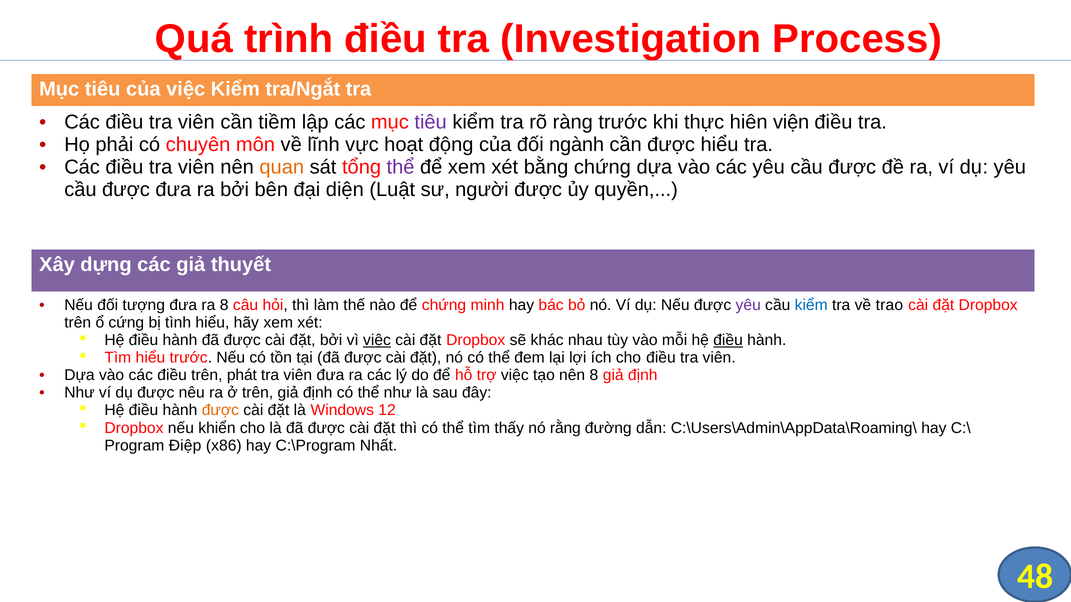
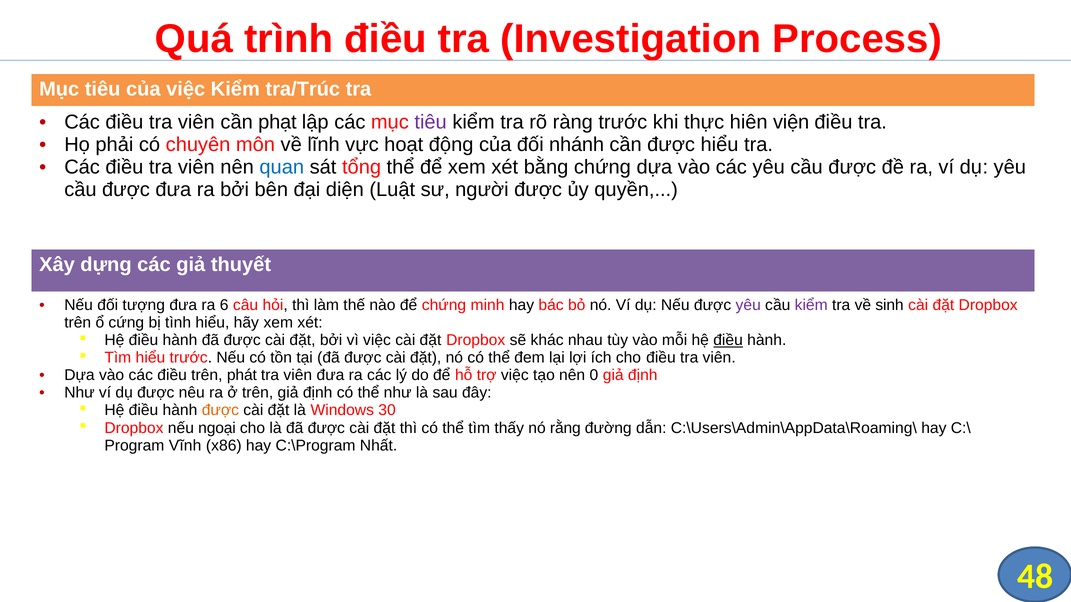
tra/Ngắt: tra/Ngắt -> tra/Trúc
tiềm: tiềm -> phạt
ngành: ngành -> nhánh
quan colour: orange -> blue
thể at (401, 167) colour: purple -> black
ra 8: 8 -> 6
kiểm at (811, 305) colour: blue -> purple
trao: trao -> sinh
việc at (377, 340) underline: present -> none
nên 8: 8 -> 0
12: 12 -> 30
khiển: khiển -> ngoại
Điệp: Điệp -> Vĩnh
